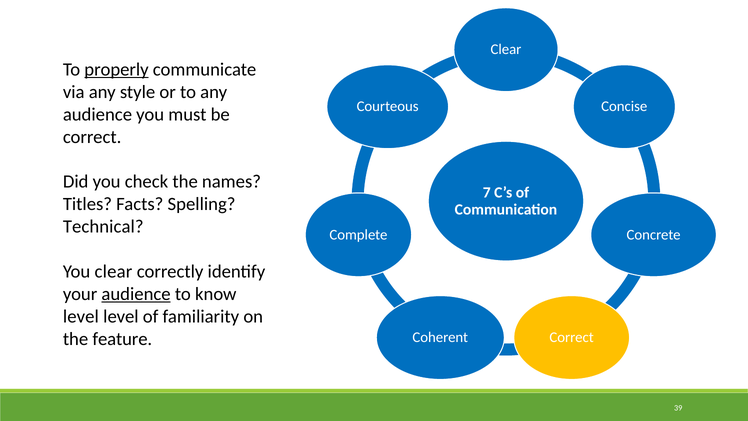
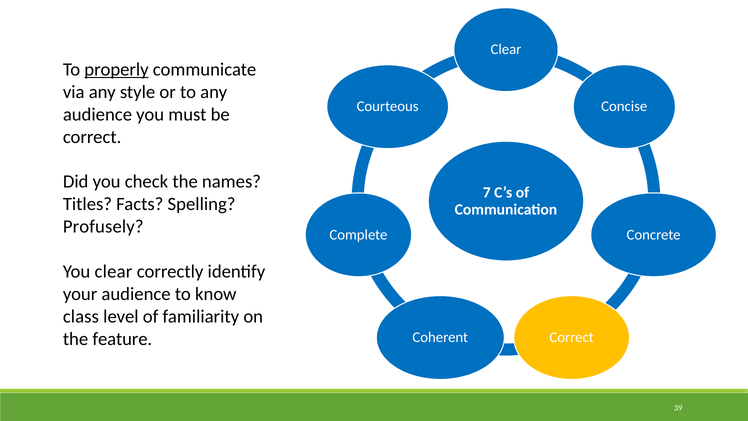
Technical: Technical -> Profusely
audience at (136, 294) underline: present -> none
level at (81, 316): level -> class
